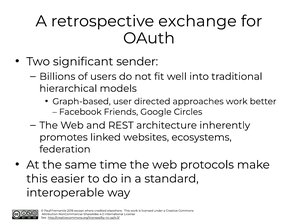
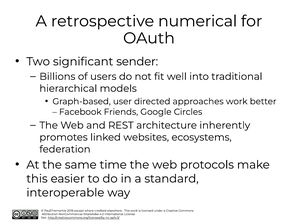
exchange: exchange -> numerical
